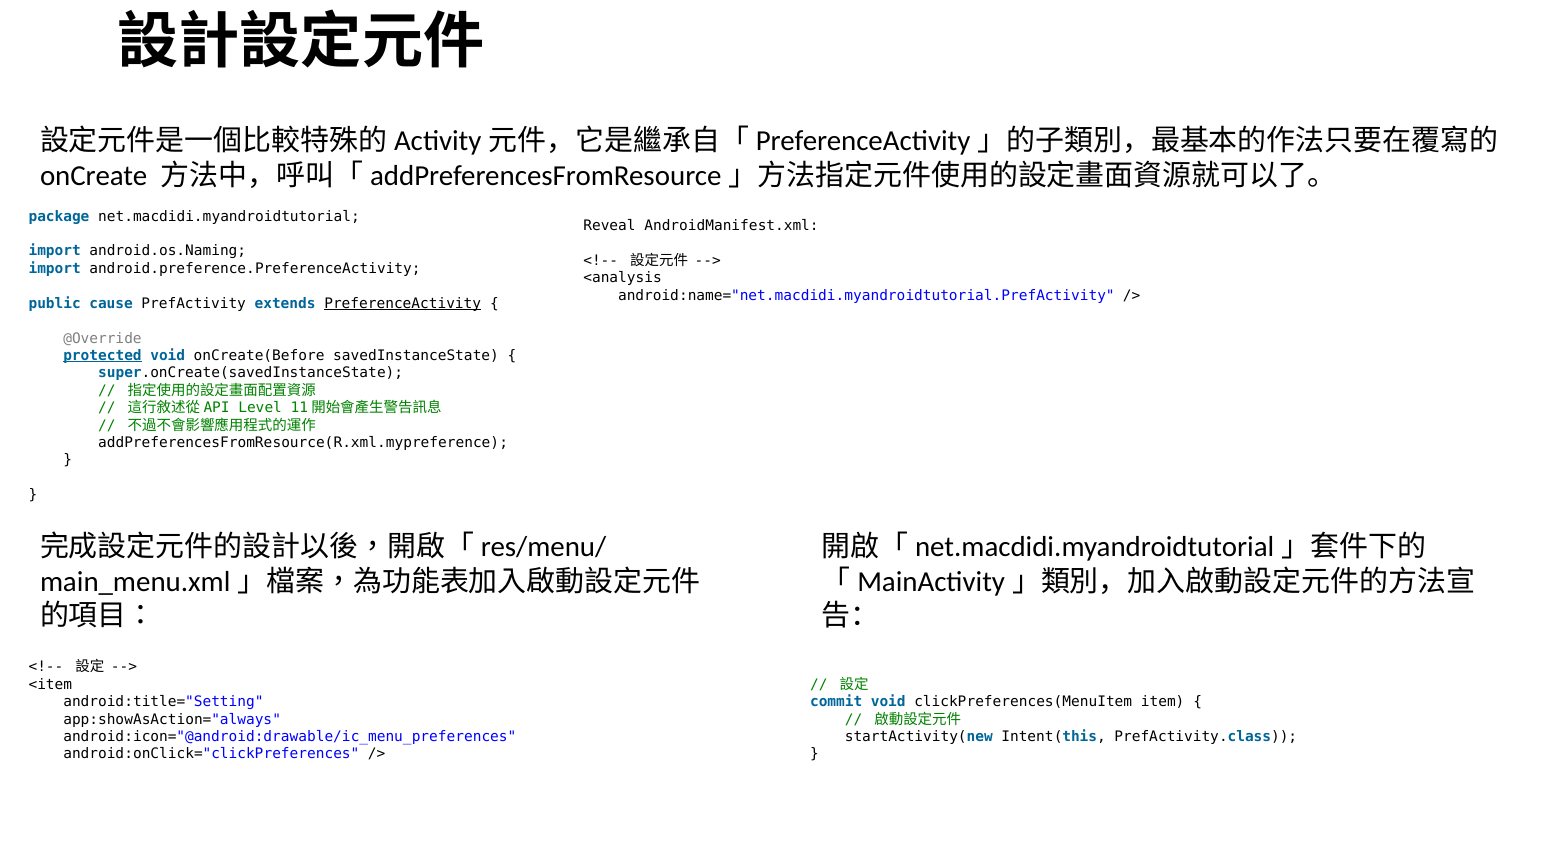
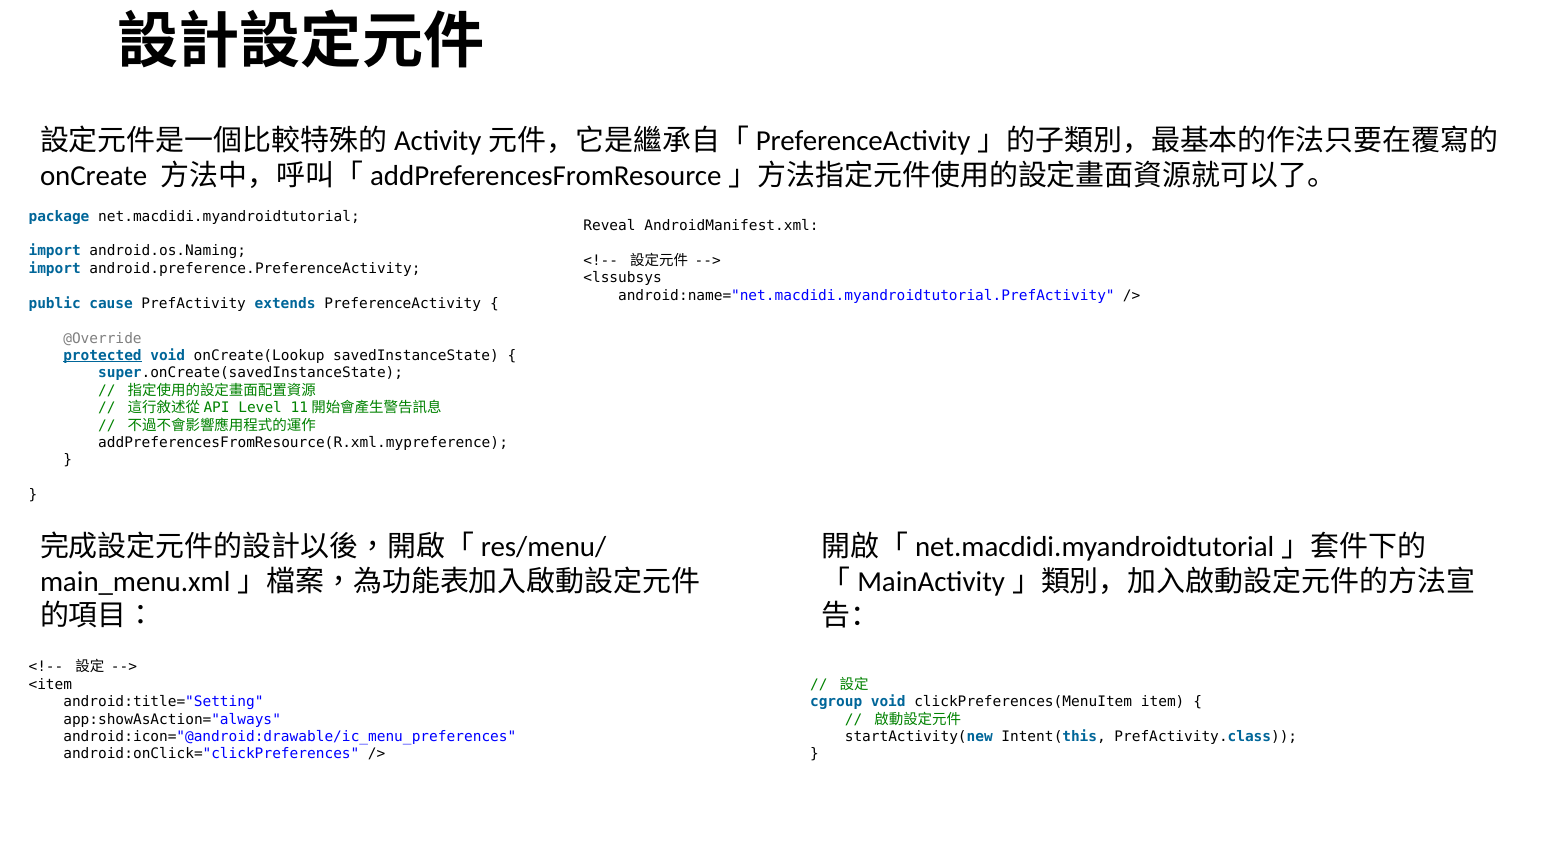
<analysis: <analysis -> <lssubsys
PreferenceActivity underline: present -> none
onCreate(Before: onCreate(Before -> onCreate(Lookup
commit: commit -> cgroup
